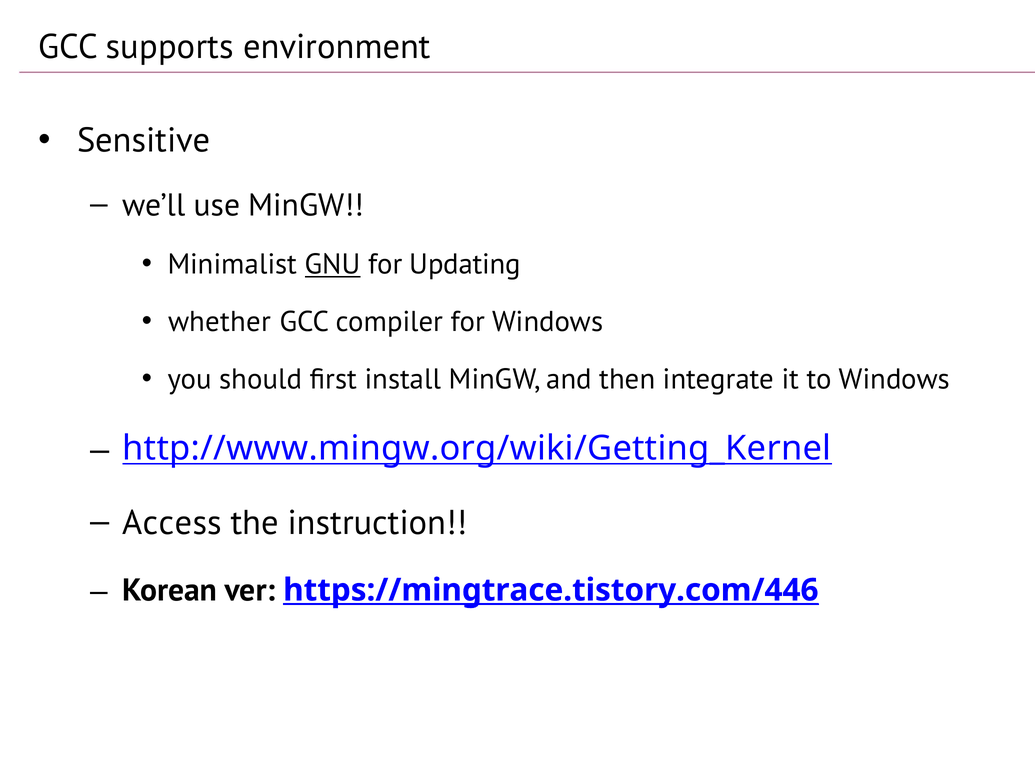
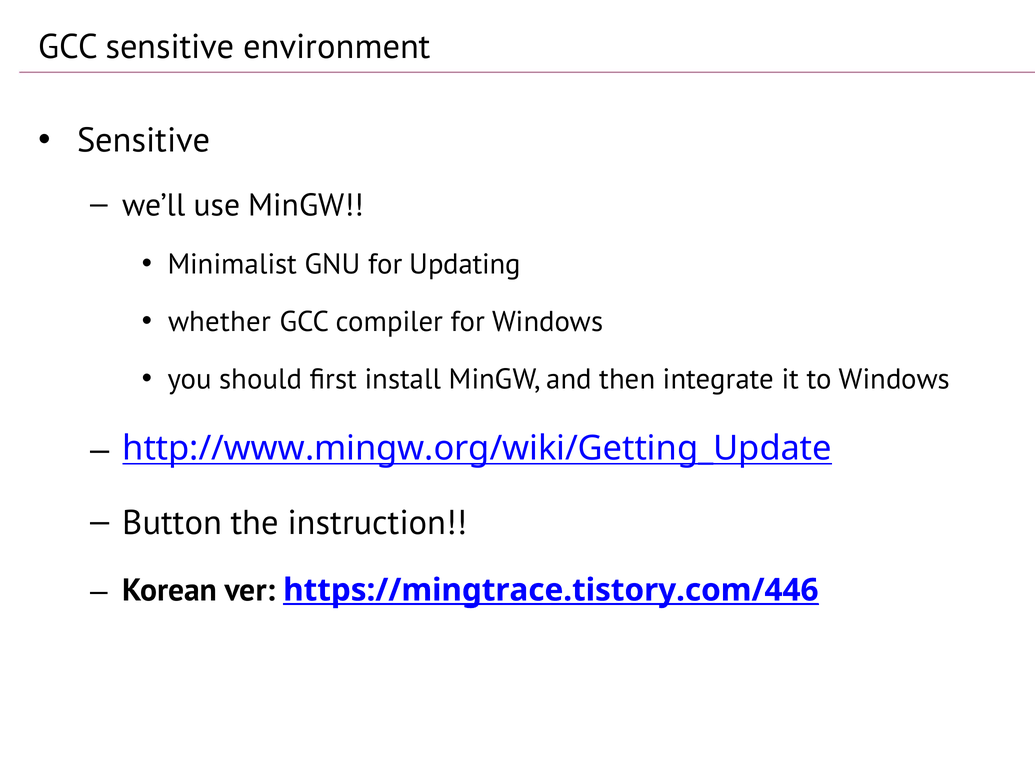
GCC supports: supports -> sensitive
GNU underline: present -> none
http://www.mingw.org/wiki/Getting_Kernel: http://www.mingw.org/wiki/Getting_Kernel -> http://www.mingw.org/wiki/Getting_Update
Access: Access -> Button
